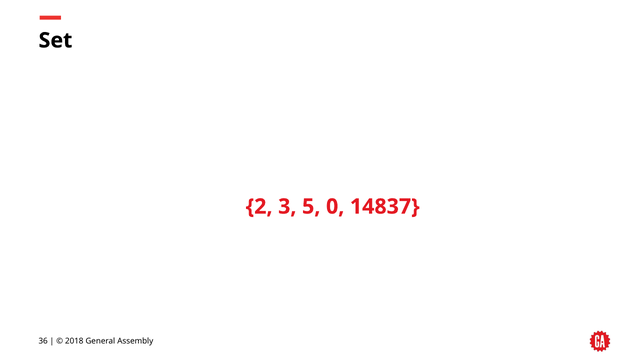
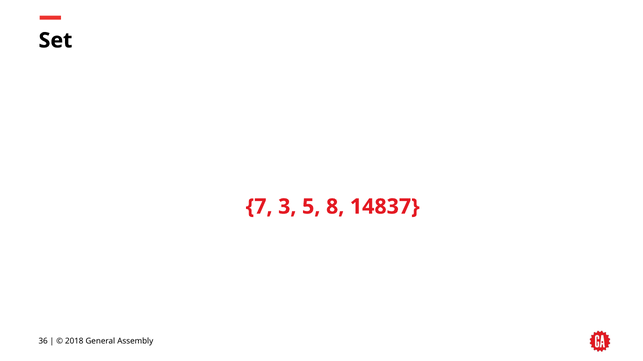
2: 2 -> 7
0: 0 -> 8
